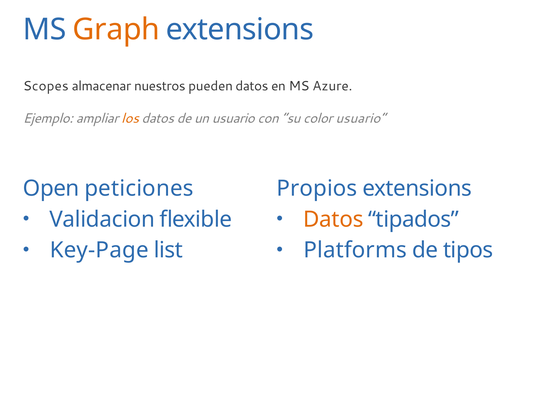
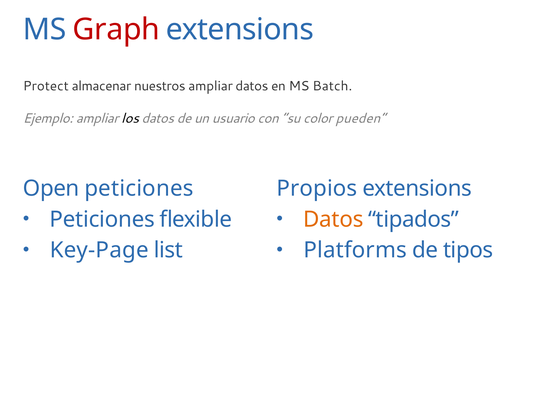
Graph colour: orange -> red
Scopes: Scopes -> Protect
nuestros pueden: pueden -> ampliar
Azure: Azure -> Batch
los colour: orange -> black
color usuario: usuario -> pueden
Validacion at (102, 219): Validacion -> Peticiones
